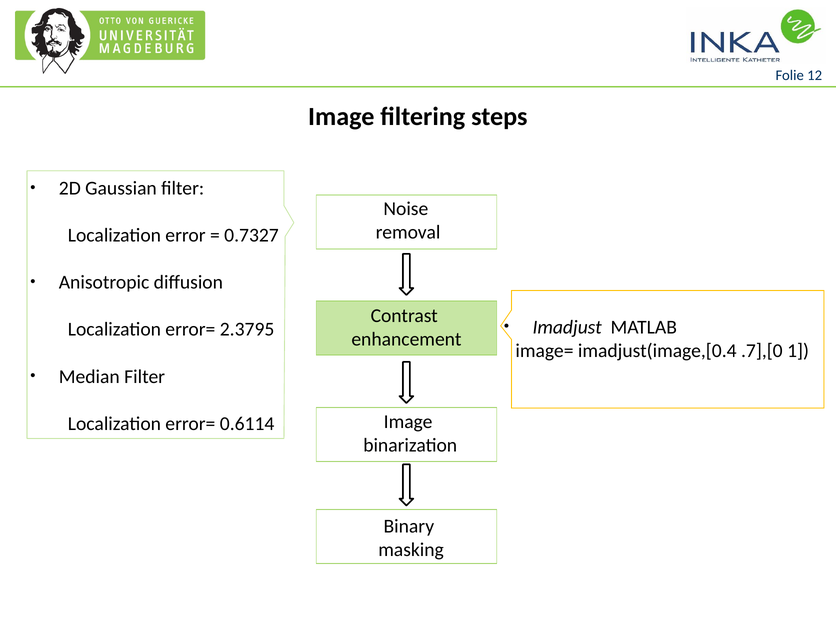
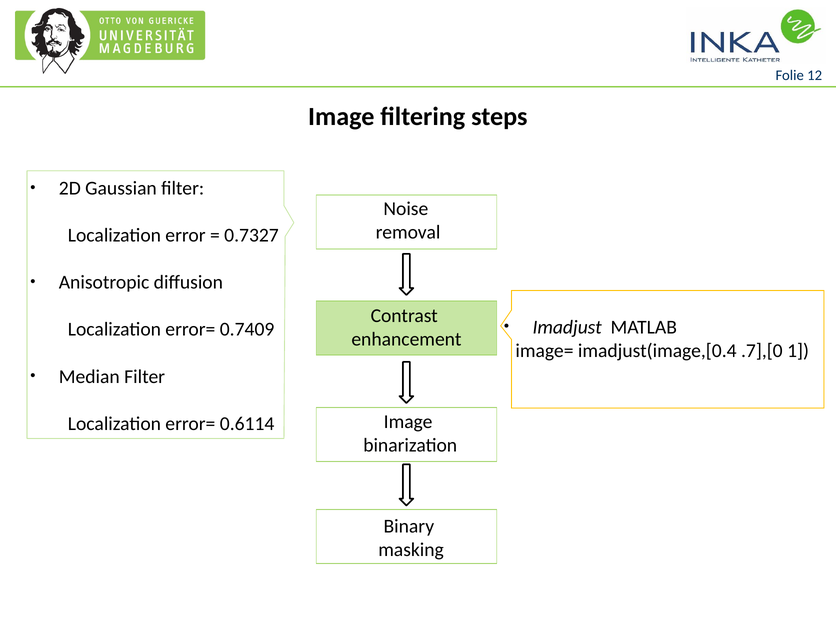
2.3795: 2.3795 -> 0.7409
